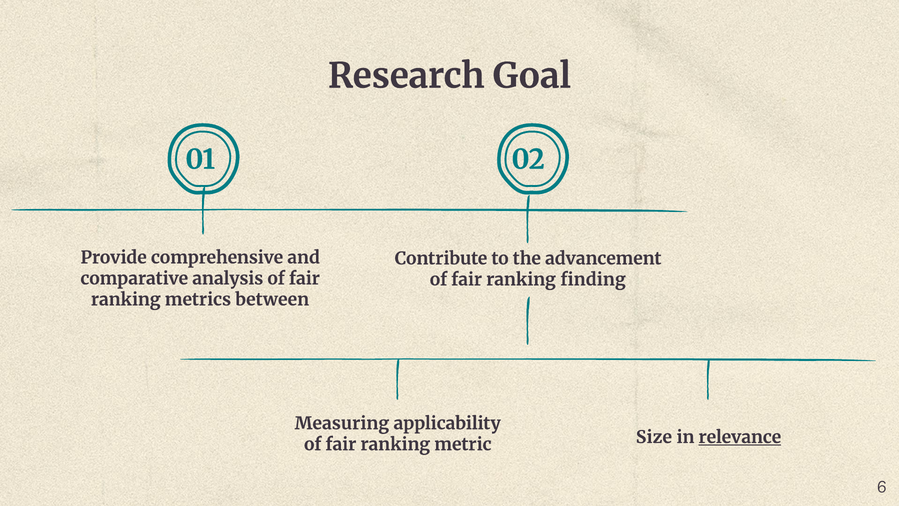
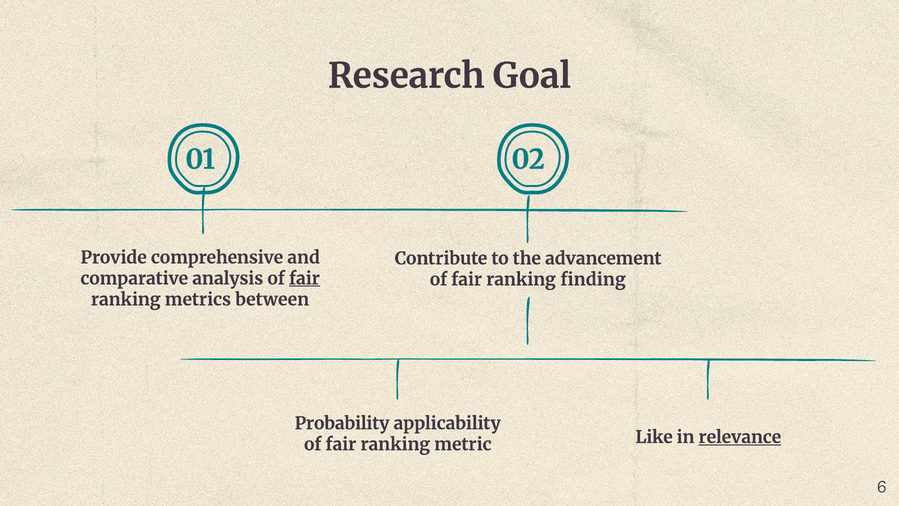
fair at (304, 278) underline: none -> present
Measuring: Measuring -> Probability
Size: Size -> Like
